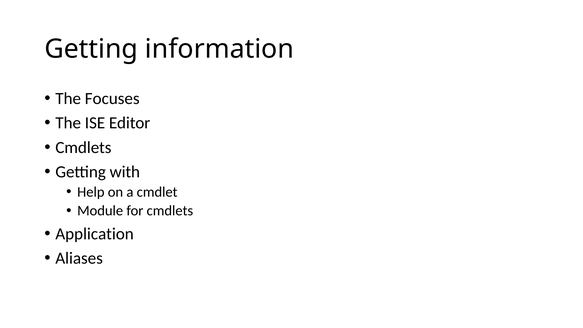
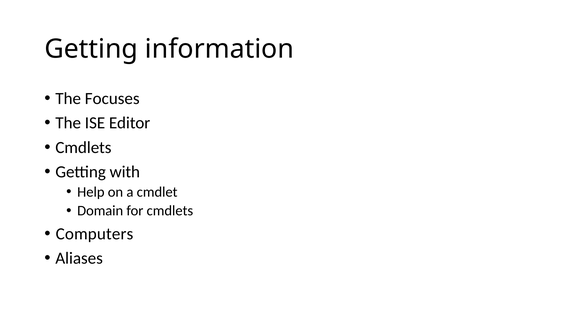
Module: Module -> Domain
Application: Application -> Computers
